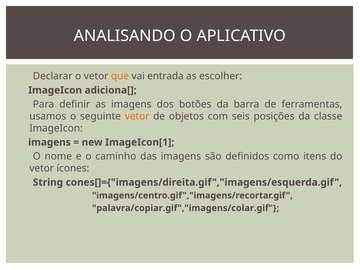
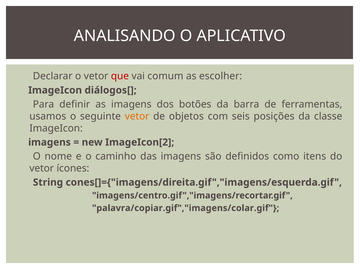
que colour: orange -> red
entrada: entrada -> comum
adiciona[: adiciona[ -> diálogos[
ImageIcon[1: ImageIcon[1 -> ImageIcon[2
